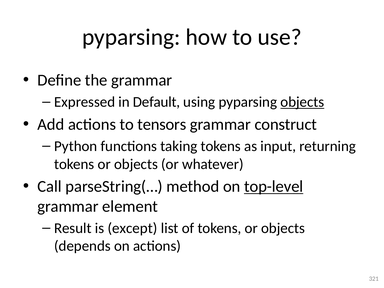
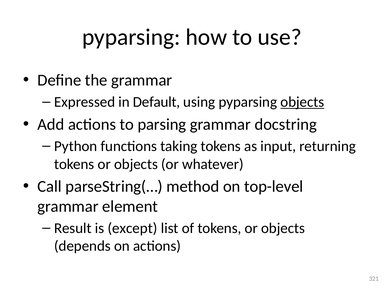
tensors: tensors -> parsing
construct: construct -> docstring
top-level underline: present -> none
